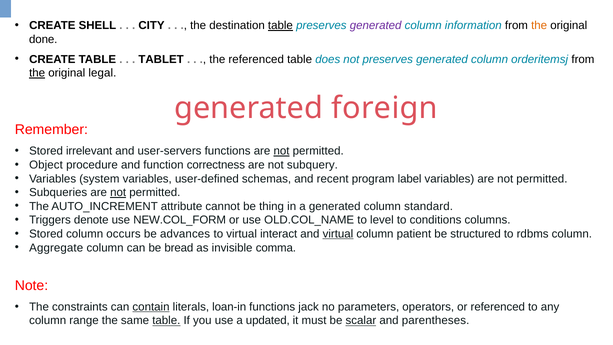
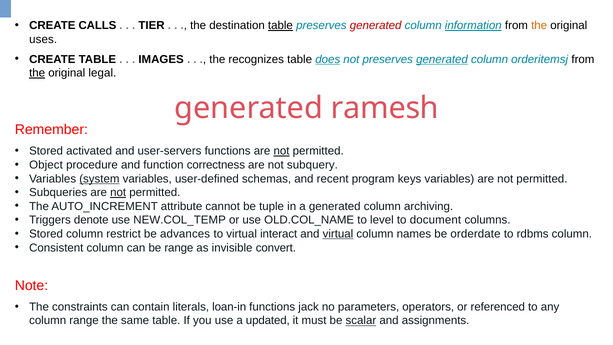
SHELL: SHELL -> CALLS
CITY: CITY -> TIER
generated at (376, 25) colour: purple -> red
information underline: none -> present
done: done -> uses
TABLET: TABLET -> IMAGES
the referenced: referenced -> recognizes
does underline: none -> present
generated at (442, 59) underline: none -> present
foreign: foreign -> ramesh
irrelevant: irrelevant -> activated
system underline: none -> present
label: label -> keys
thing: thing -> tuple
standard: standard -> archiving
NEW.COL_FORM: NEW.COL_FORM -> NEW.COL_TEMP
conditions: conditions -> document
occurs: occurs -> restrict
patient: patient -> names
structured: structured -> orderdate
Aggregate: Aggregate -> Consistent
be bread: bread -> range
comma: comma -> convert
contain underline: present -> none
table at (166, 321) underline: present -> none
parentheses: parentheses -> assignments
